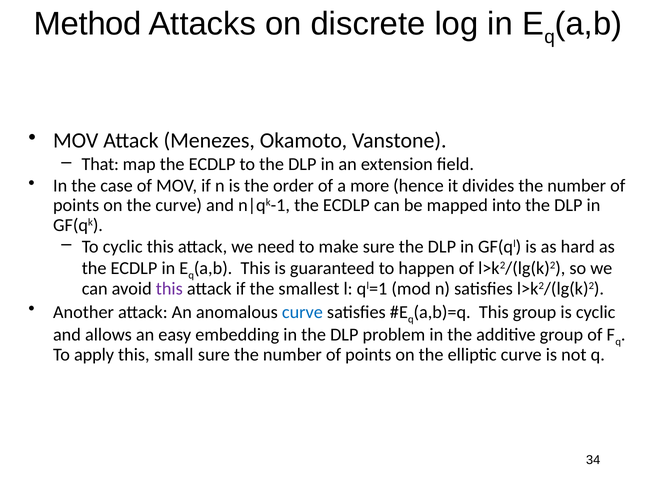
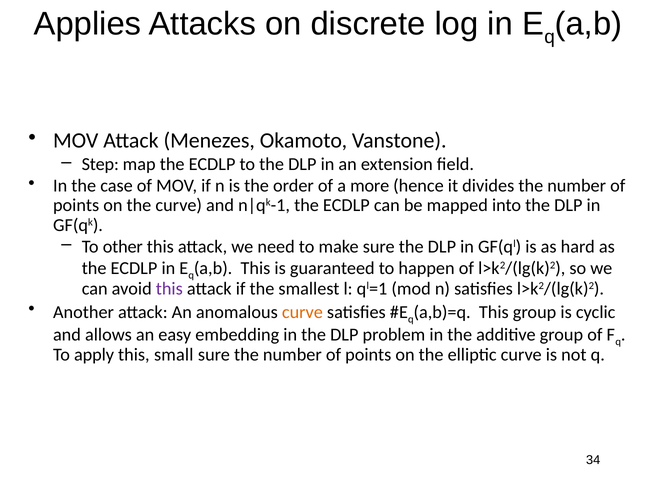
Method: Method -> Applies
That: That -> Step
To cyclic: cyclic -> other
curve at (302, 312) colour: blue -> orange
